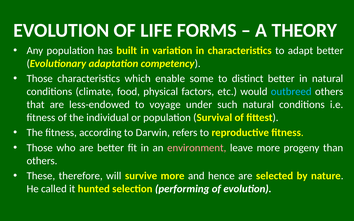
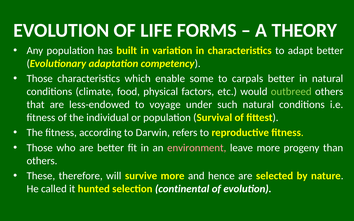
distinct: distinct -> carpals
outbreed colour: light blue -> light green
performing: performing -> continental
